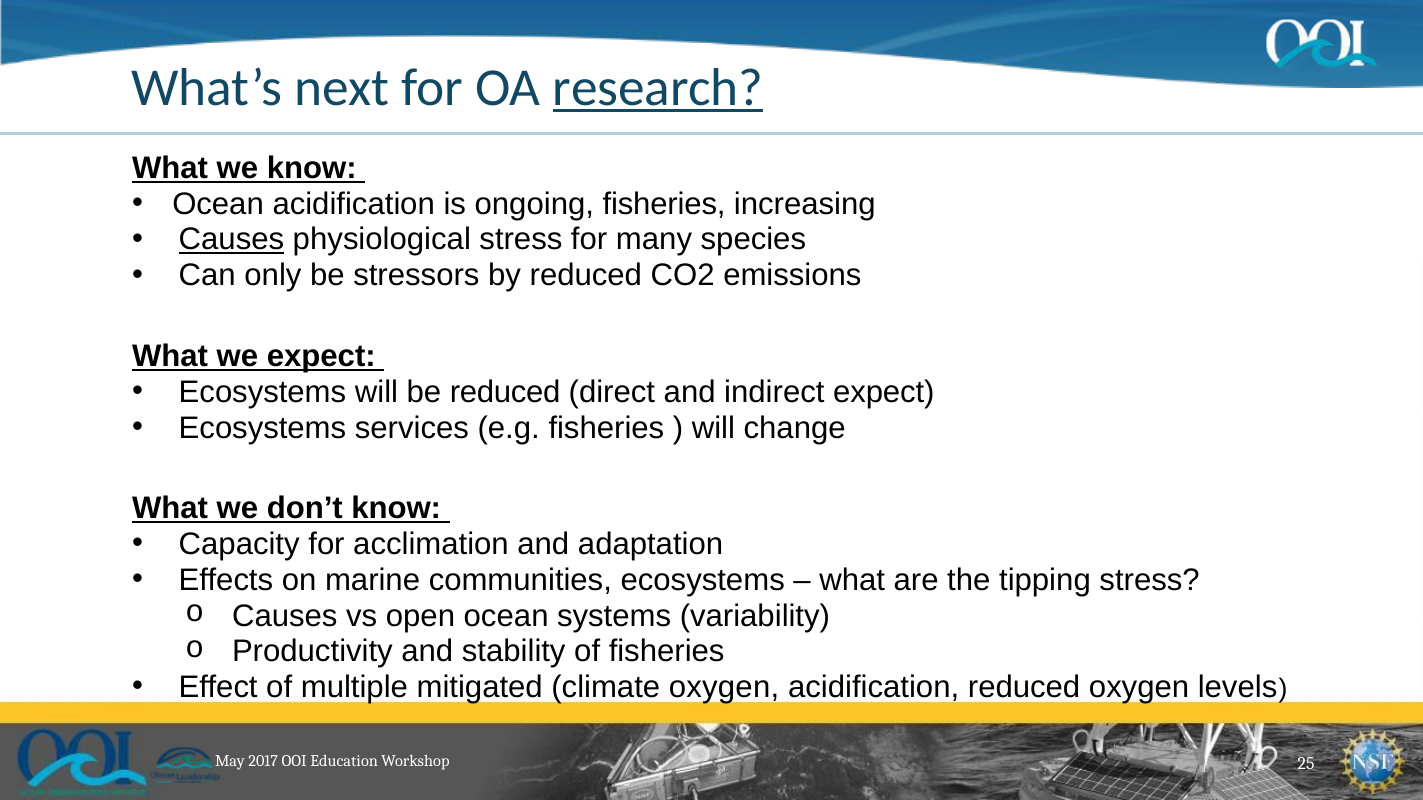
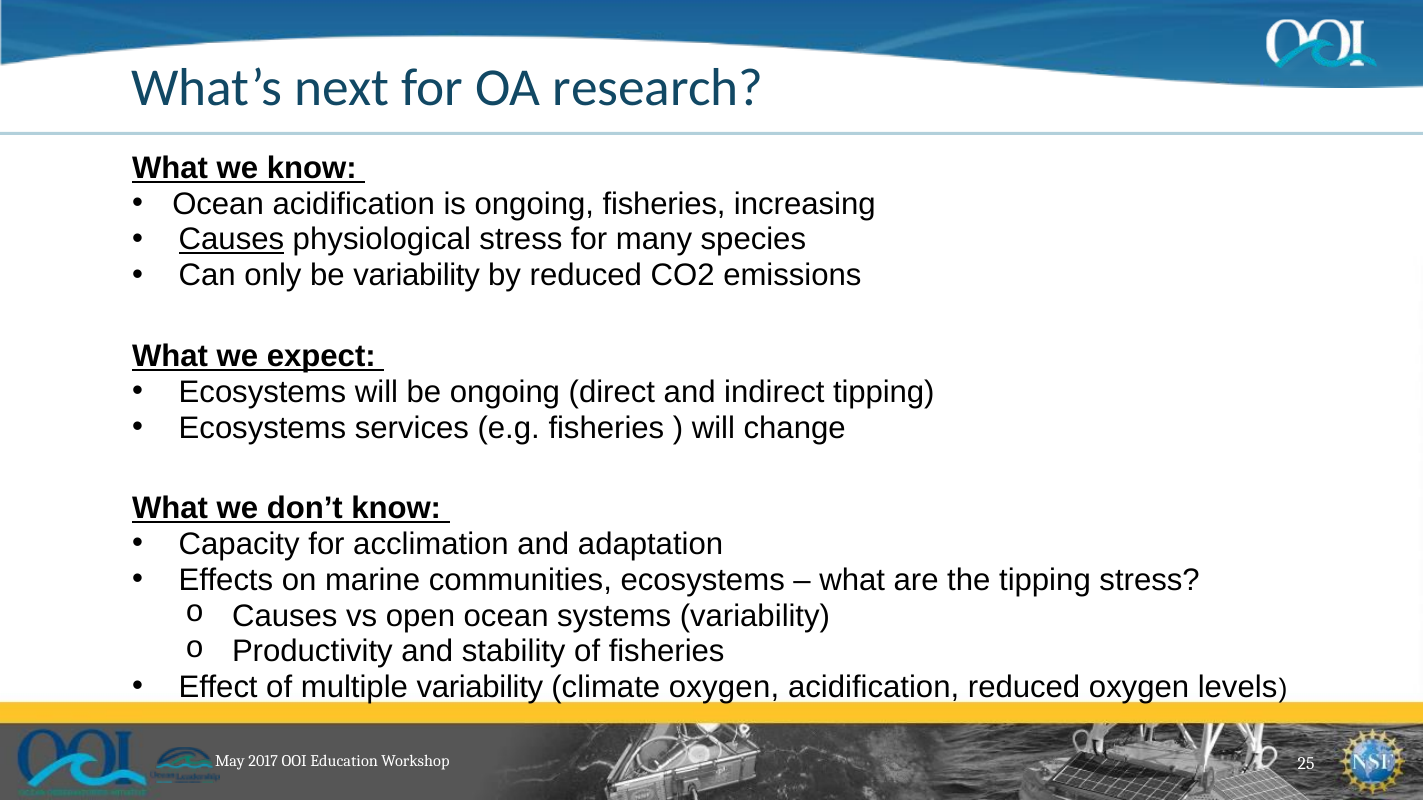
research underline: present -> none
be stressors: stressors -> variability
be reduced: reduced -> ongoing
indirect expect: expect -> tipping
multiple mitigated: mitigated -> variability
